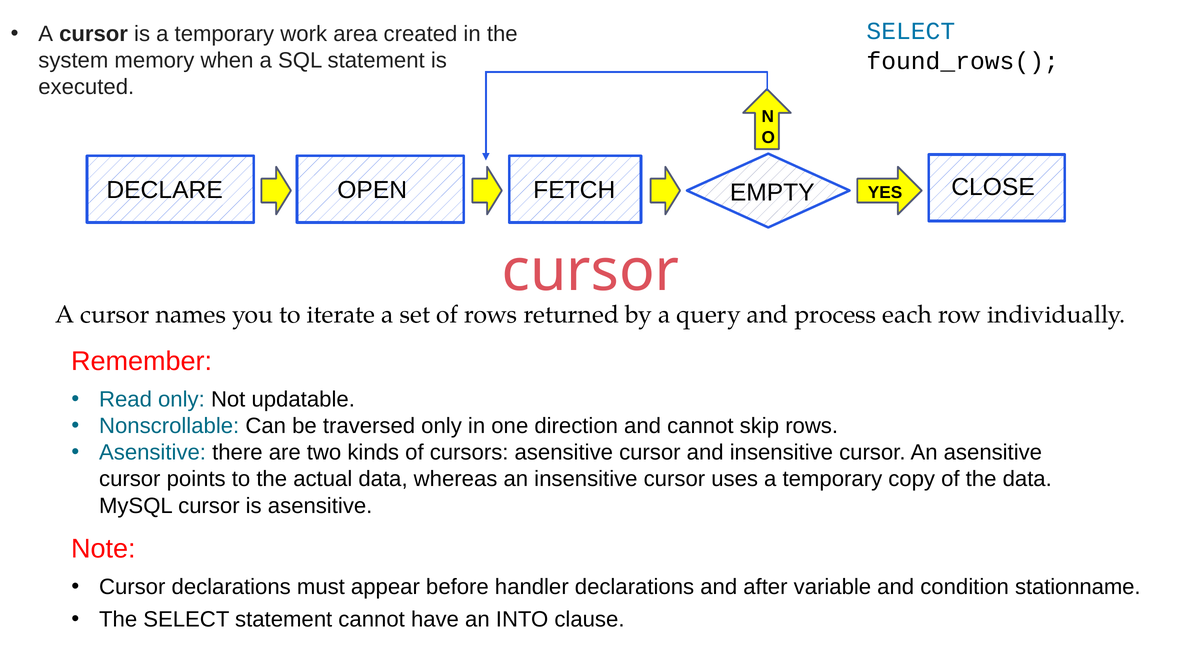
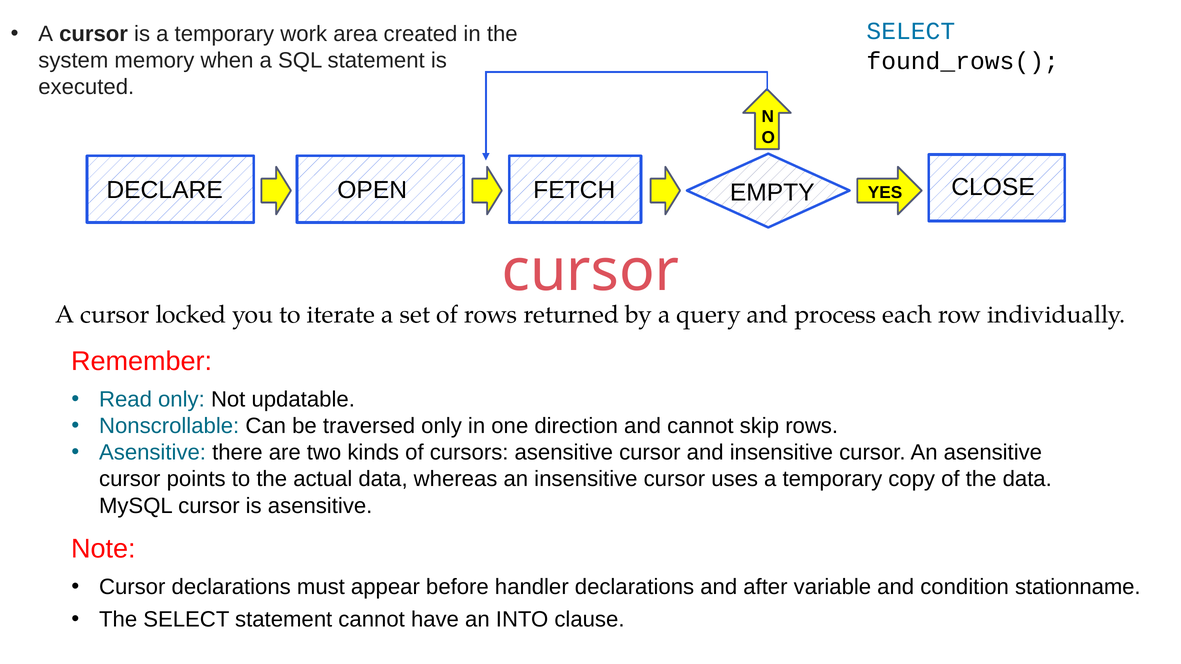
names: names -> locked
